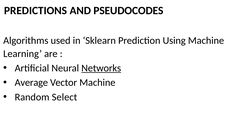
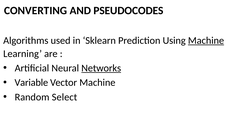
PREDICTIONS: PREDICTIONS -> CONVERTING
Machine at (206, 40) underline: none -> present
Average: Average -> Variable
